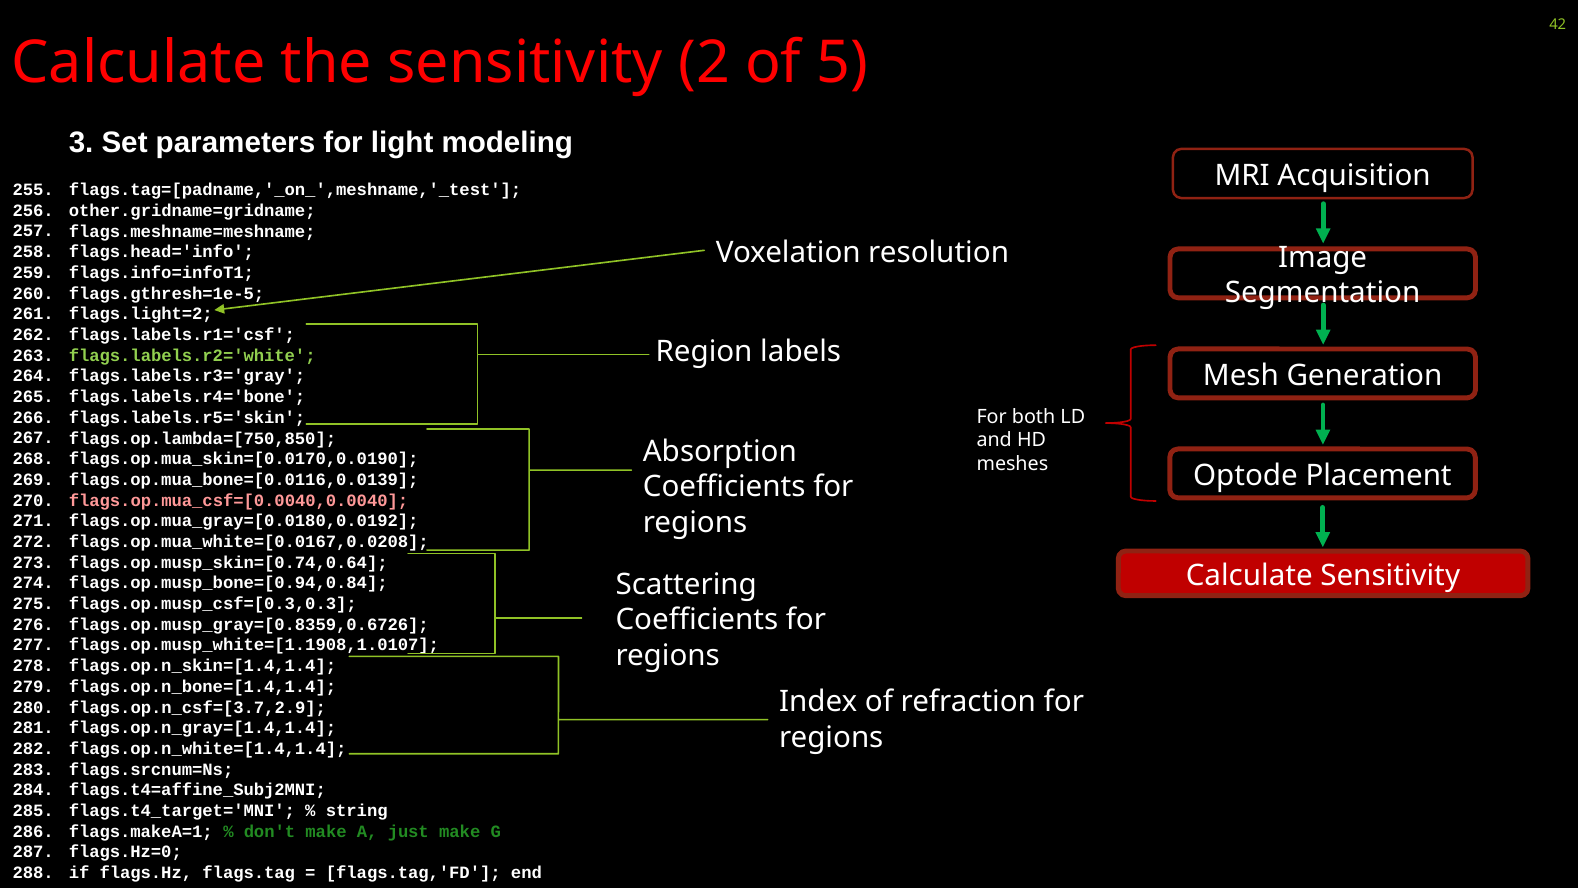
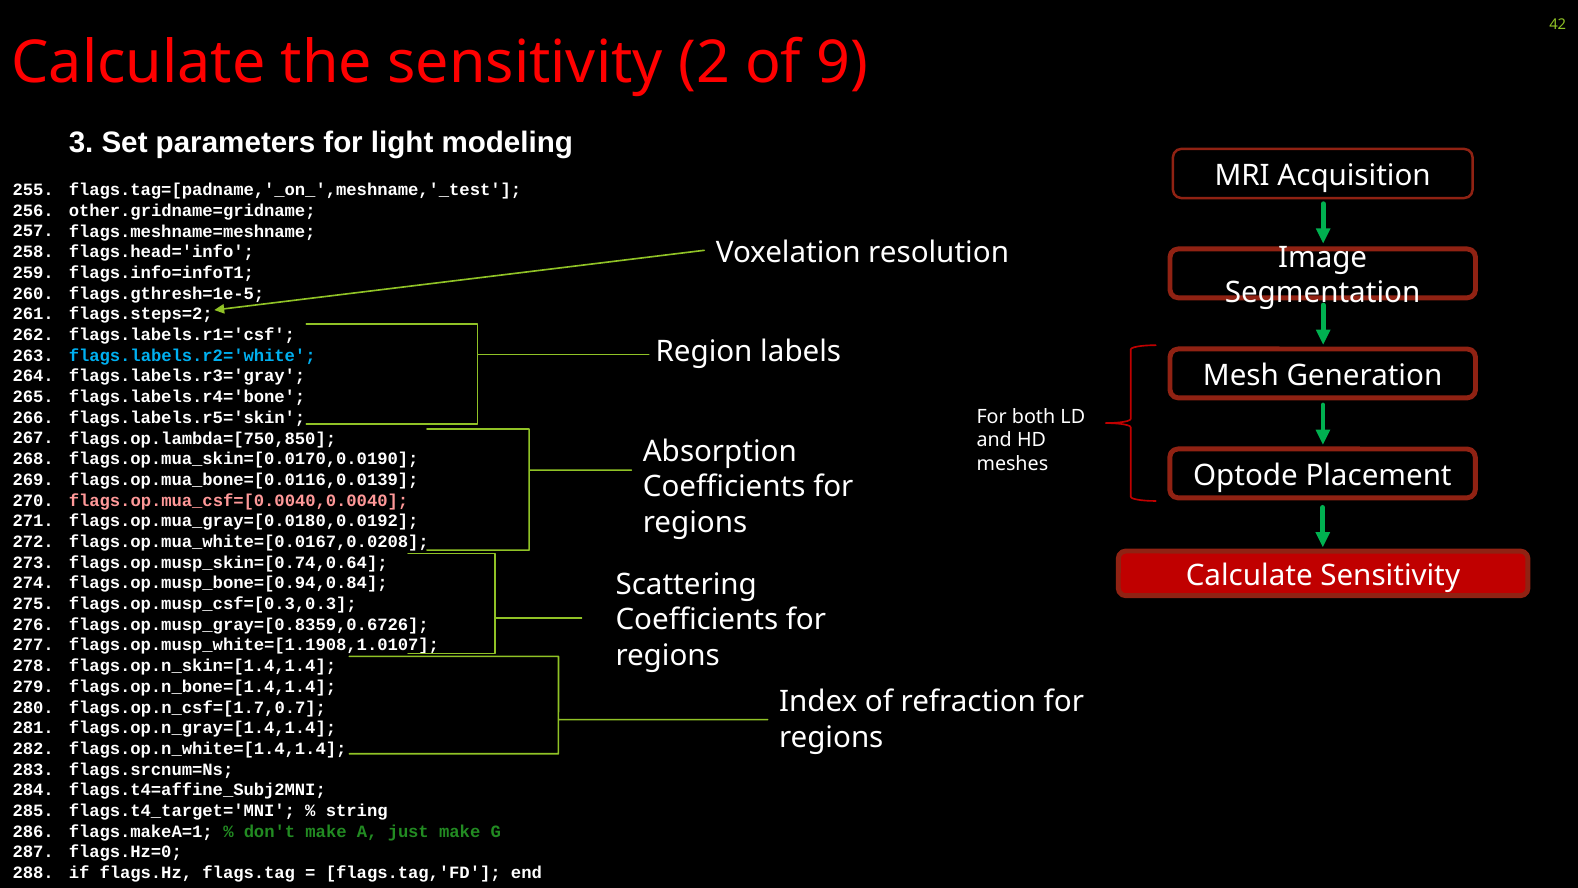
5: 5 -> 9
flags.light=2: flags.light=2 -> flags.steps=2
flags.labels.r2='white colour: light green -> light blue
flags.op.n_csf=[3.7,2.9: flags.op.n_csf=[3.7,2.9 -> flags.op.n_csf=[1.7,0.7
